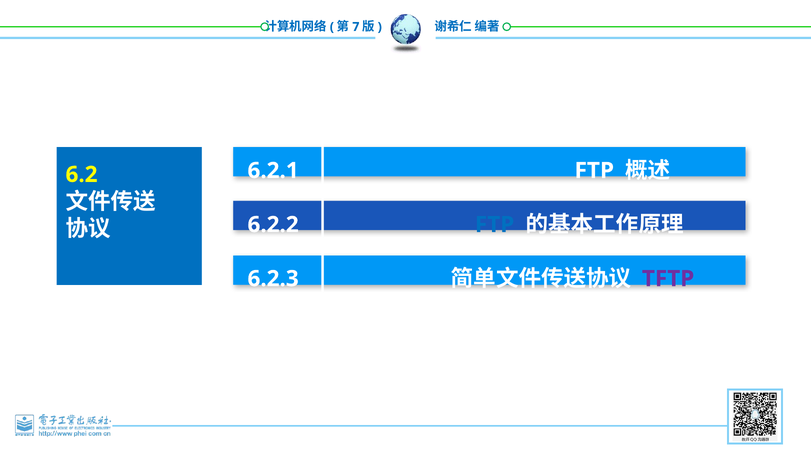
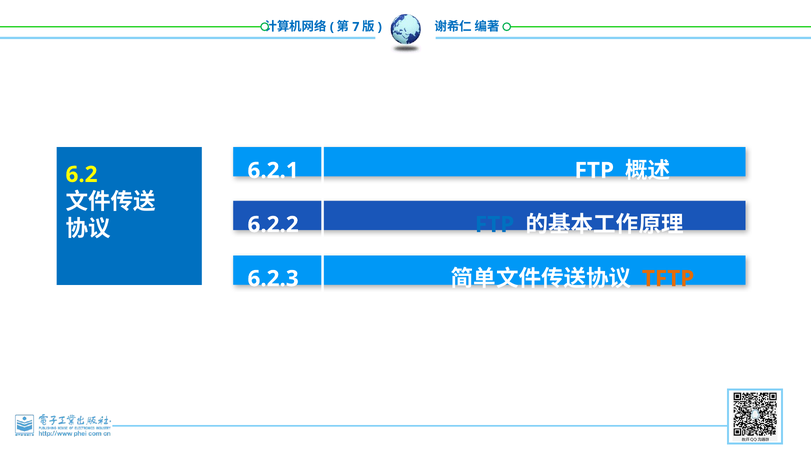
TFTP colour: purple -> orange
